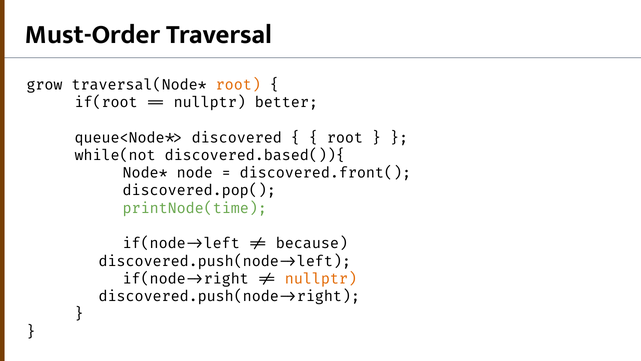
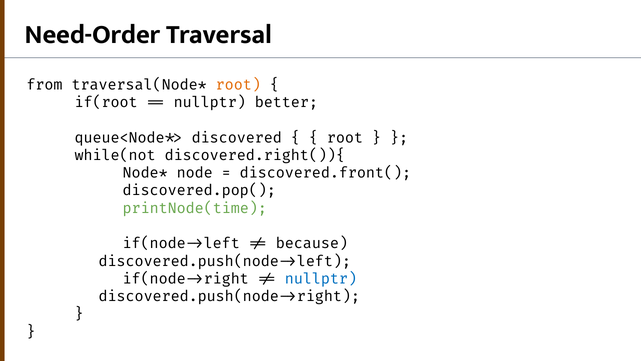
Must-Order: Must-Order -> Need-Order
grow: grow -> from
discovered.based()){: discovered.based()){ -> discovered.right()){
nullptr at (321, 279) colour: orange -> blue
